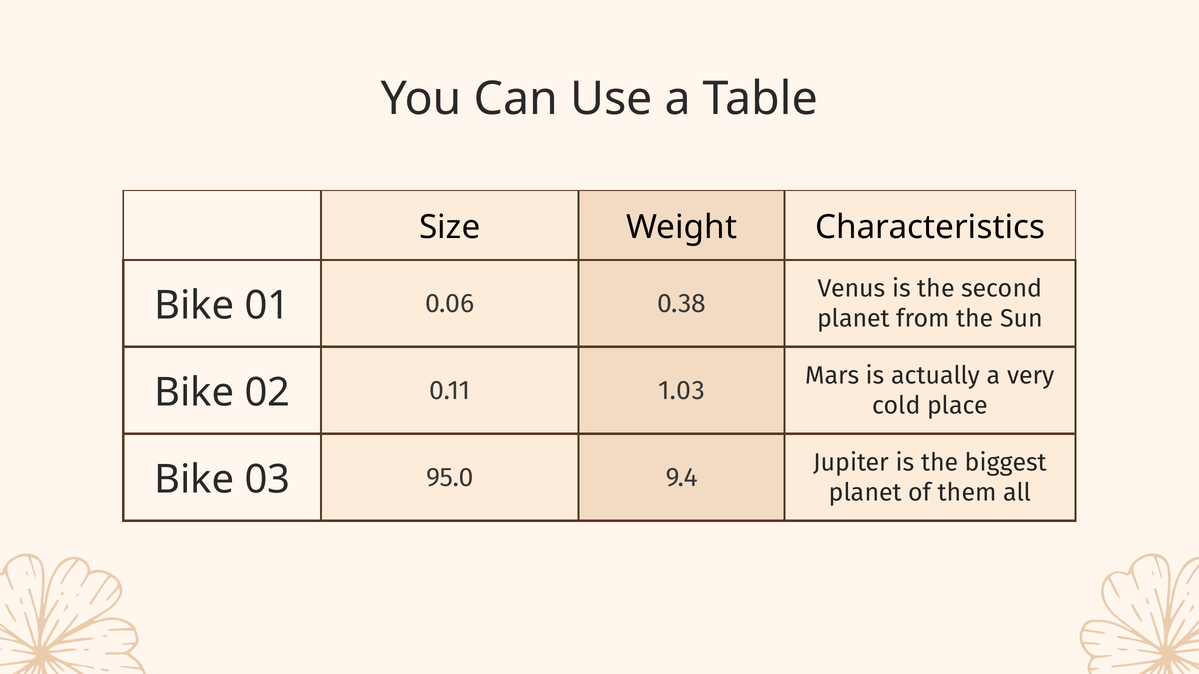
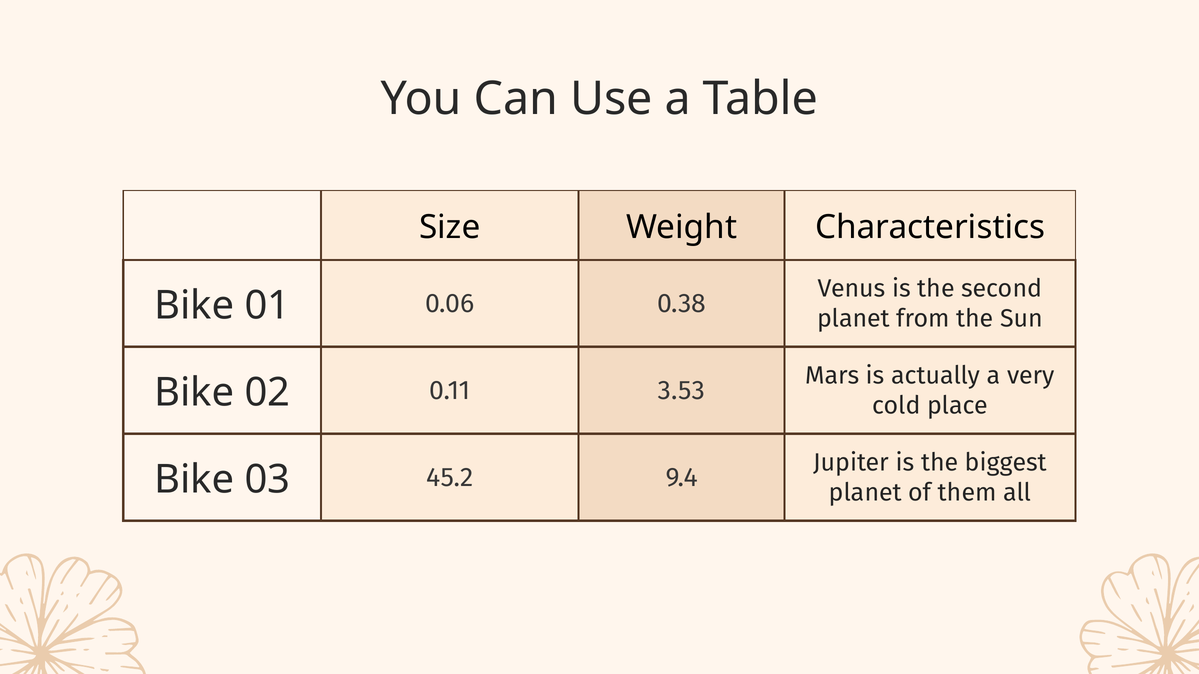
1.03: 1.03 -> 3.53
95.0: 95.0 -> 45.2
